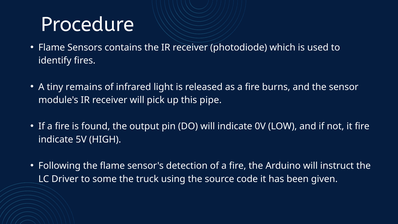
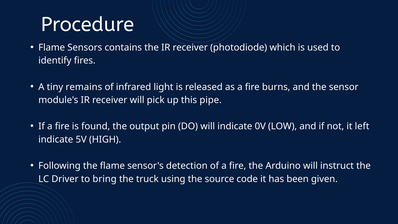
it fire: fire -> left
some: some -> bring
